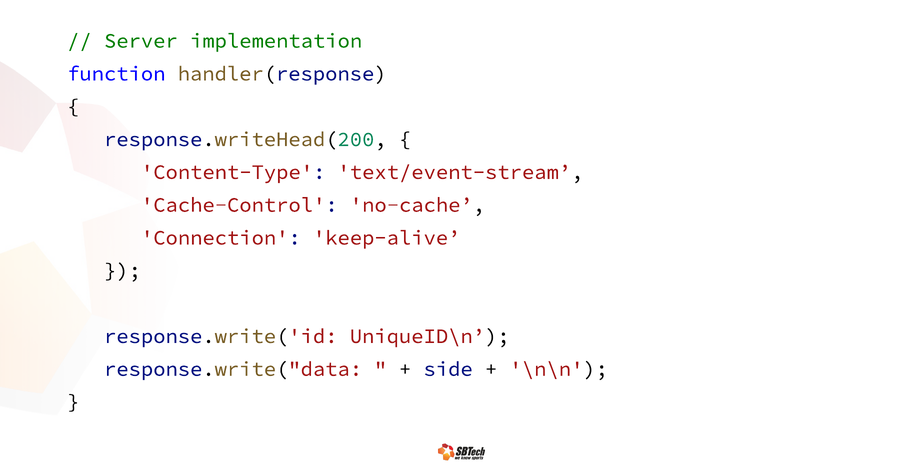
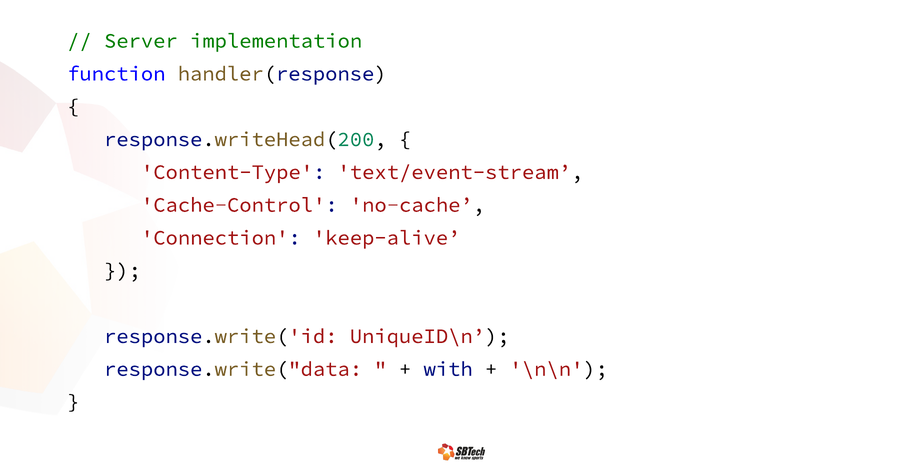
side: side -> with
